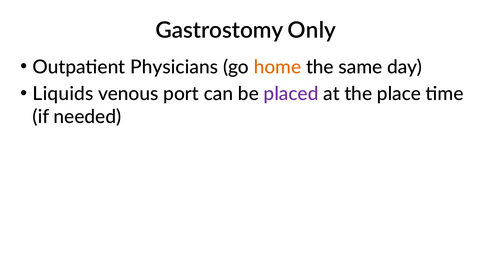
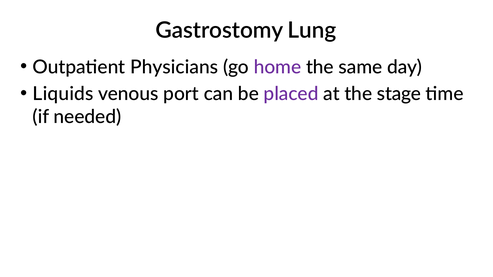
Only: Only -> Lung
home colour: orange -> purple
place: place -> stage
